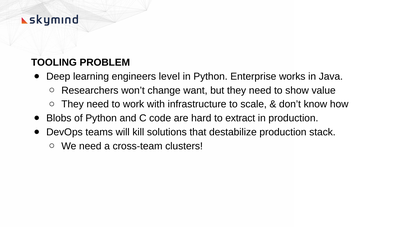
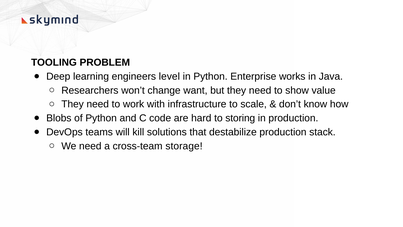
extract: extract -> storing
clusters: clusters -> storage
